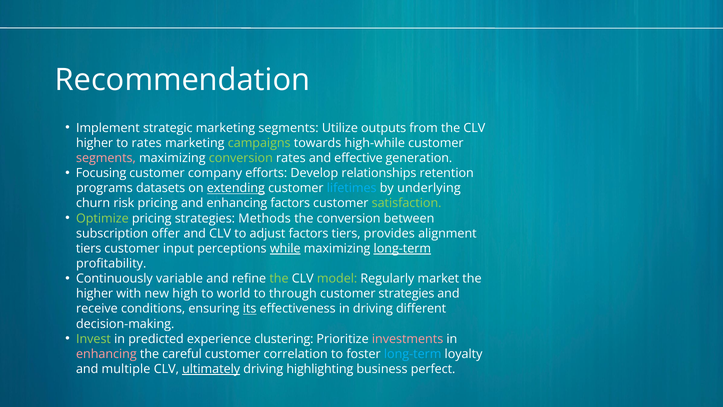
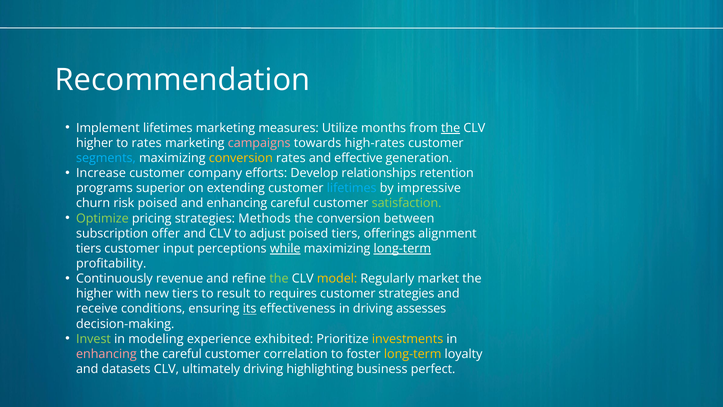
Implement strategic: strategic -> lifetimes
marketing segments: segments -> measures
outputs: outputs -> months
the at (451, 128) underline: none -> present
campaigns colour: light green -> pink
high-while: high-while -> high-rates
segments at (106, 158) colour: pink -> light blue
conversion at (241, 158) colour: light green -> yellow
Focusing: Focusing -> Increase
datasets: datasets -> superior
extending underline: present -> none
underlying: underlying -> impressive
risk pricing: pricing -> poised
enhancing factors: factors -> careful
adjust factors: factors -> poised
provides: provides -> offerings
variable: variable -> revenue
model colour: light green -> yellow
new high: high -> tiers
world: world -> result
through: through -> requires
different: different -> assesses
predicted: predicted -> modeling
clustering: clustering -> exhibited
investments colour: pink -> yellow
long-term at (413, 354) colour: light blue -> yellow
multiple: multiple -> datasets
ultimately underline: present -> none
